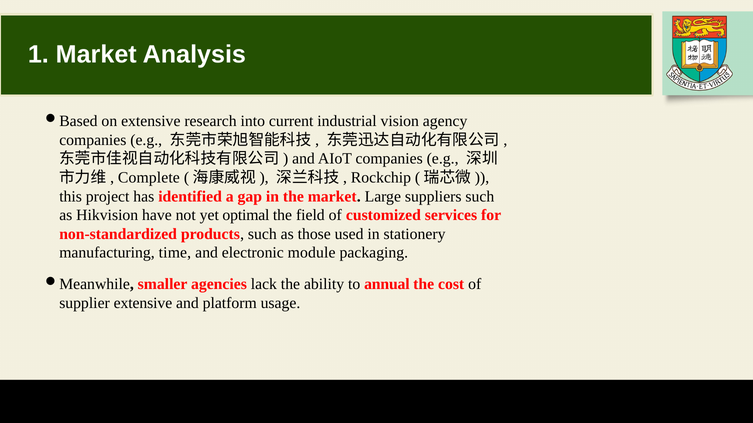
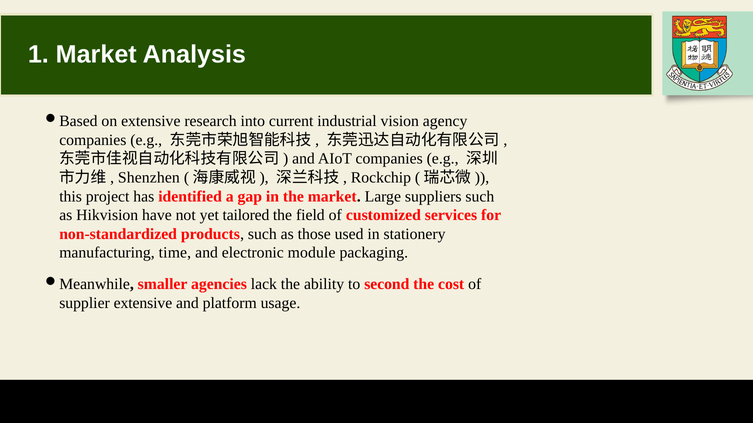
Complete: Complete -> Shenzhen
optimal: optimal -> tailored
annual: annual -> second
